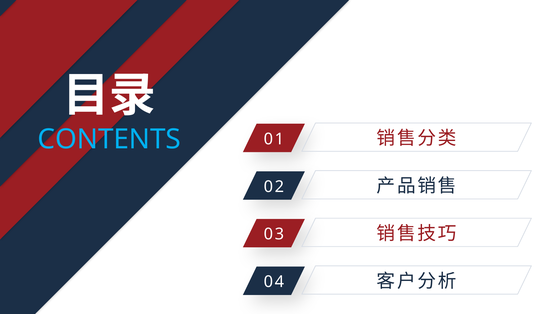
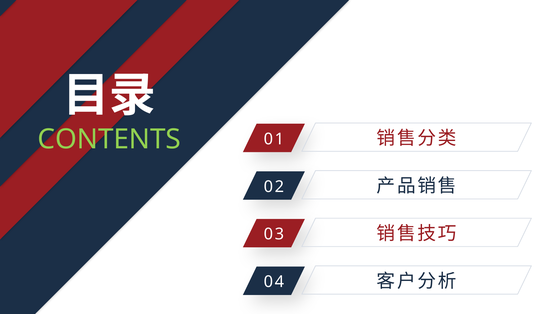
CONTENTS colour: light blue -> light green
